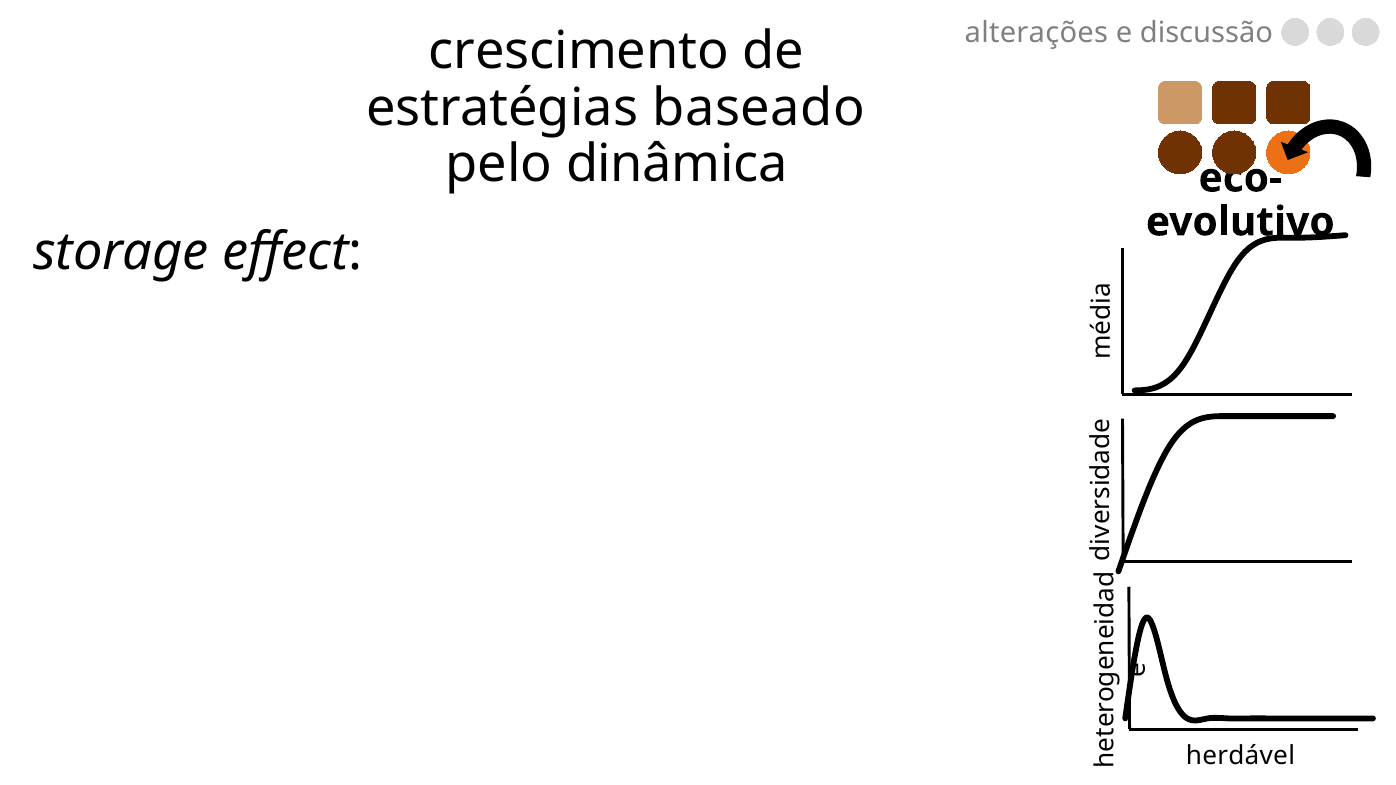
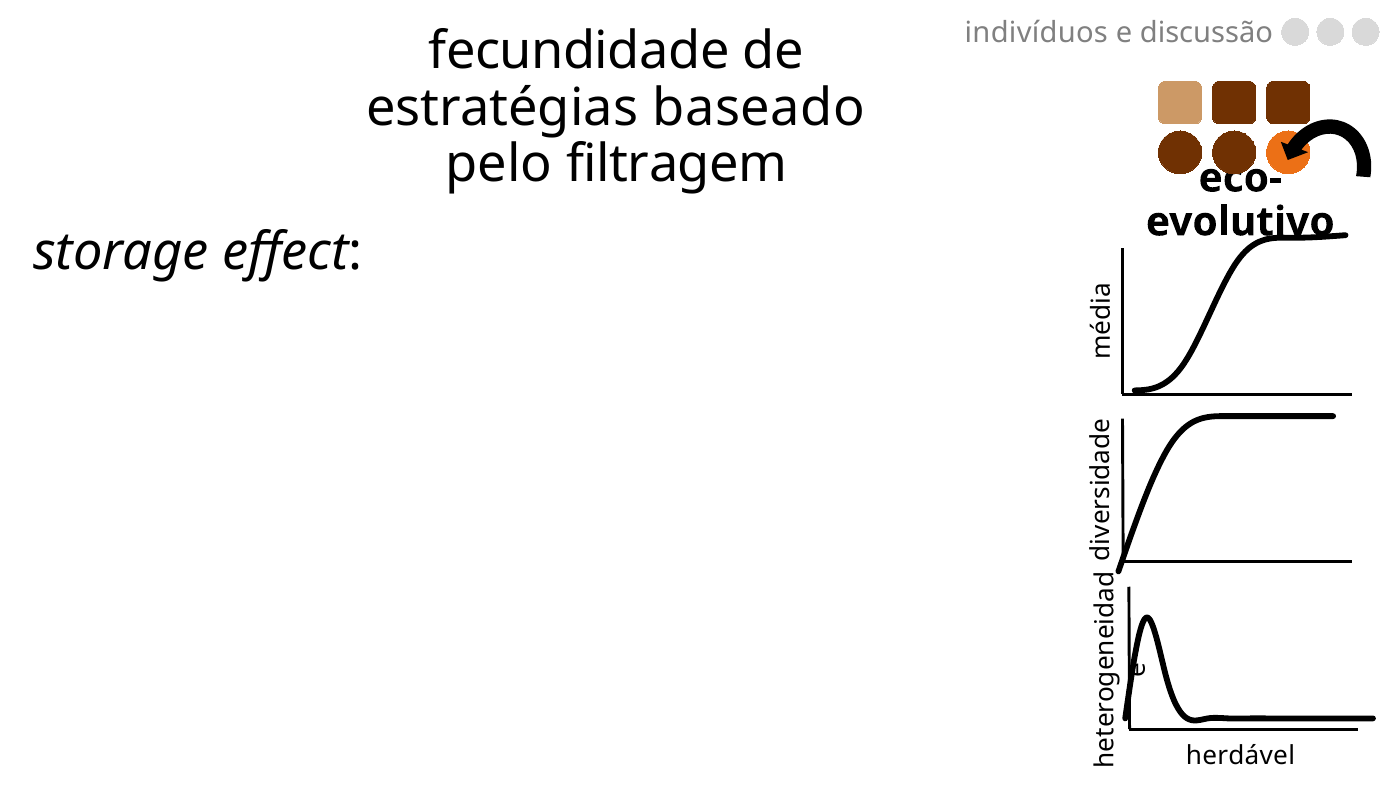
alterações: alterações -> indivíduos
crescimento at (579, 51): crescimento -> fecundidade
dinâmica: dinâmica -> filtragem
